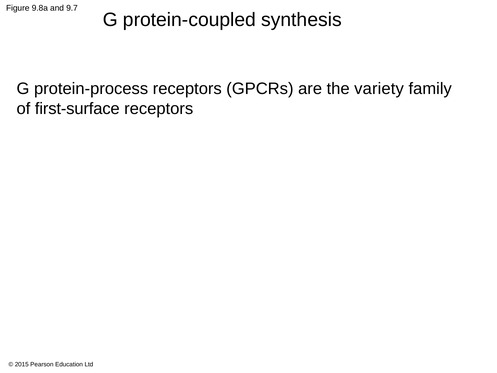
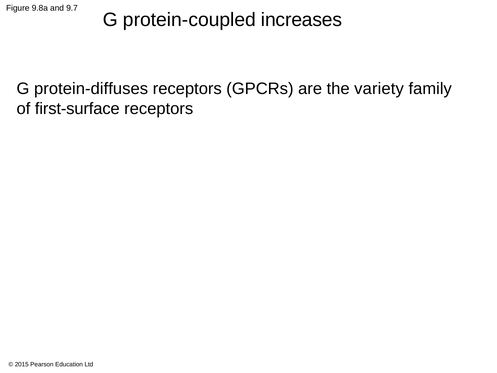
synthesis: synthesis -> increases
protein-process: protein-process -> protein-diffuses
